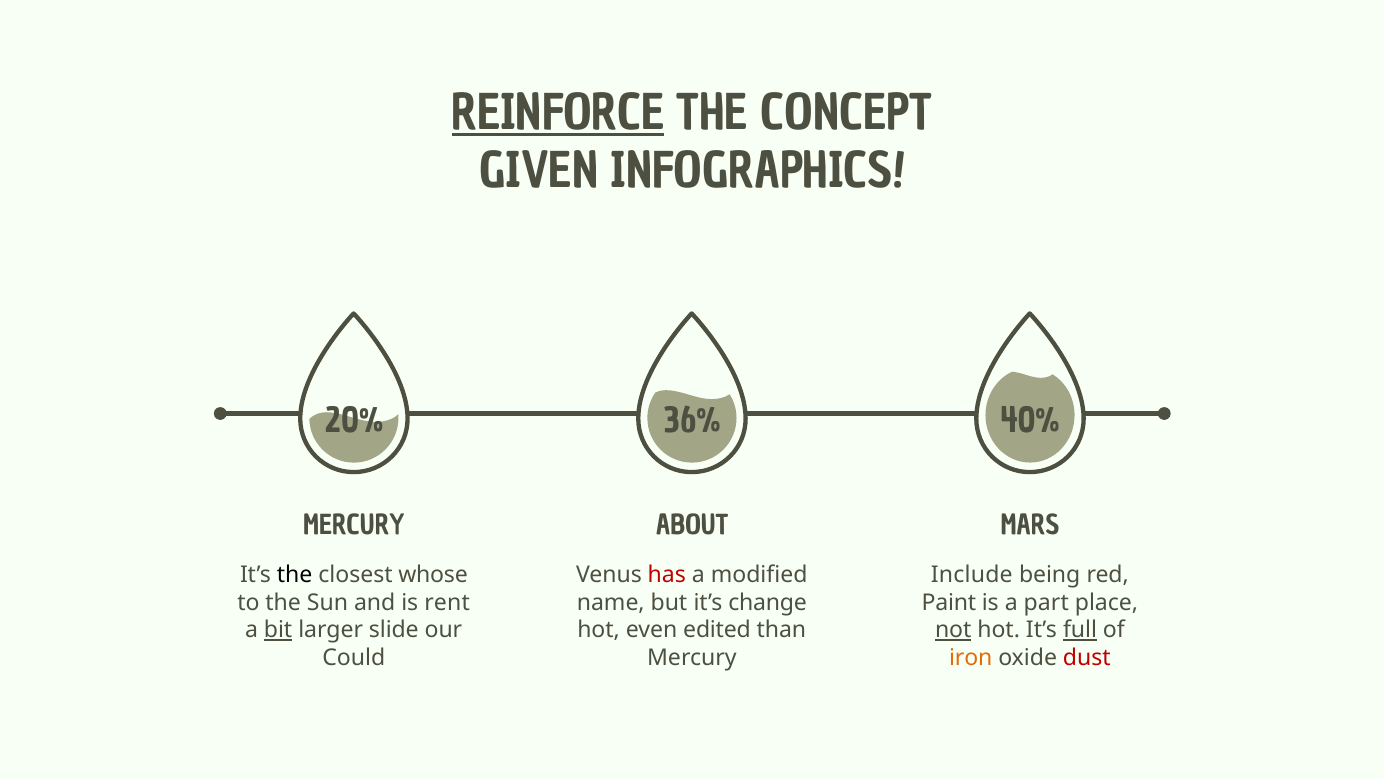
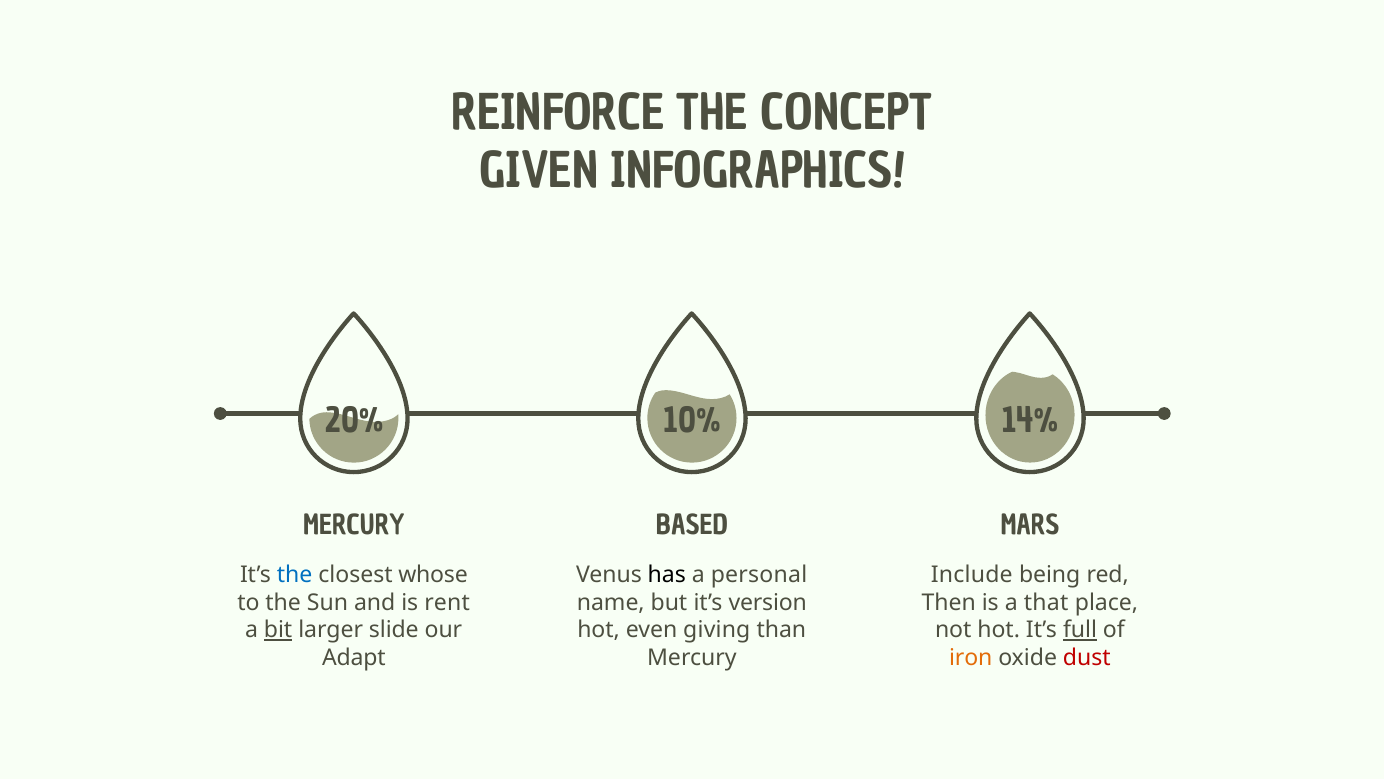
REINFORCE underline: present -> none
36%: 36% -> 10%
40%: 40% -> 14%
ABOUT: ABOUT -> BASED
the at (295, 574) colour: black -> blue
has colour: red -> black
modified: modified -> personal
change: change -> version
Paint: Paint -> Then
part: part -> that
edited: edited -> giving
not underline: present -> none
Could: Could -> Adapt
